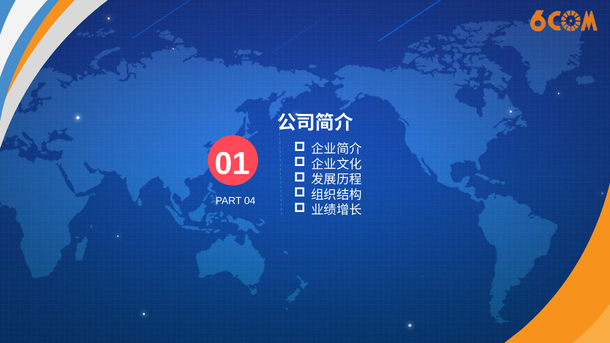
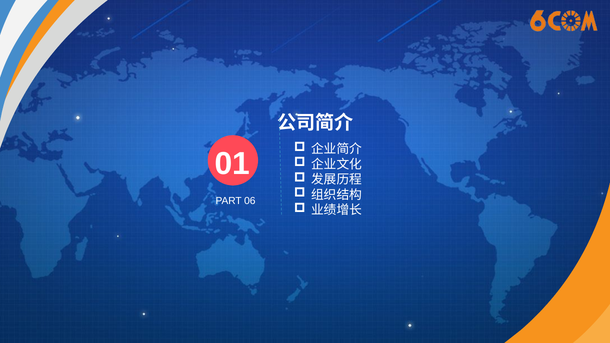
04: 04 -> 06
